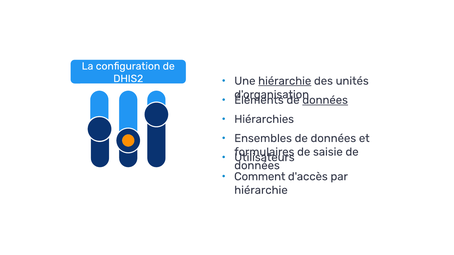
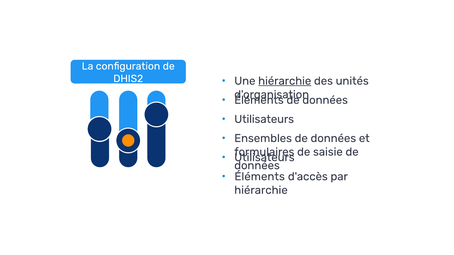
données at (325, 100) underline: present -> none
Hiérarchies at (264, 119): Hiérarchies -> Utilisateurs
Comment at (260, 177): Comment -> Éléments
